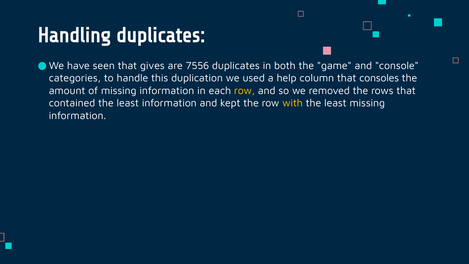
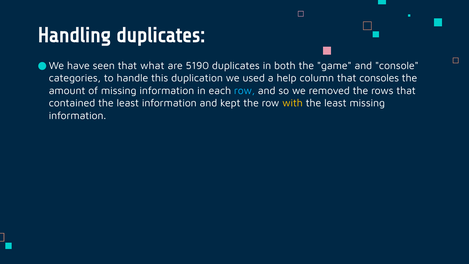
gives: gives -> what
7556: 7556 -> 5190
row at (245, 91) colour: yellow -> light blue
